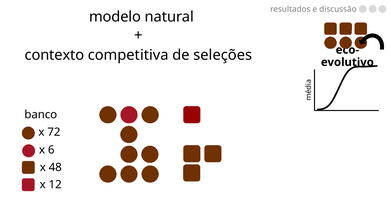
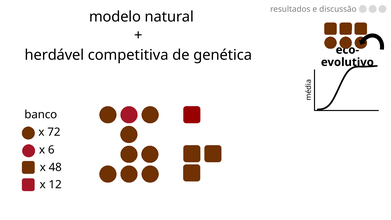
contexto: contexto -> herdável
seleções: seleções -> genética
